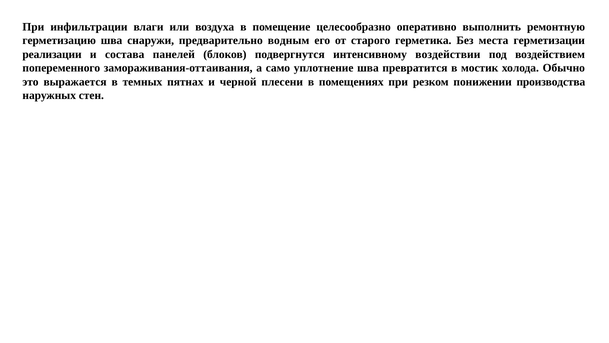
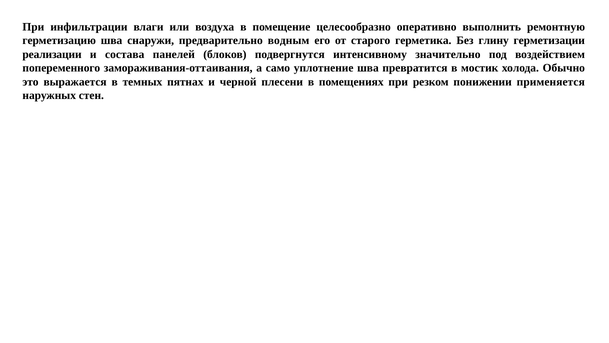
места: места -> глину
воздействии: воздействии -> значительно
производства: производства -> применяется
